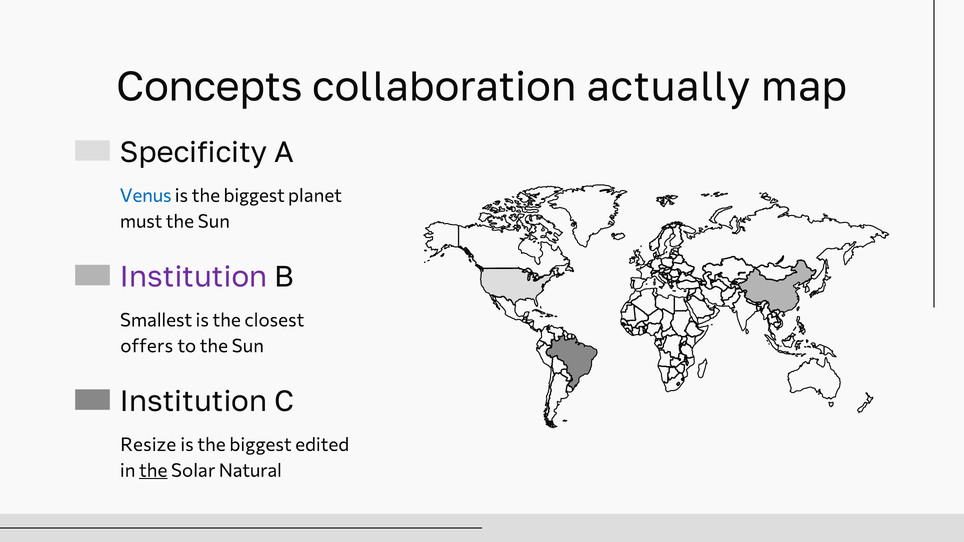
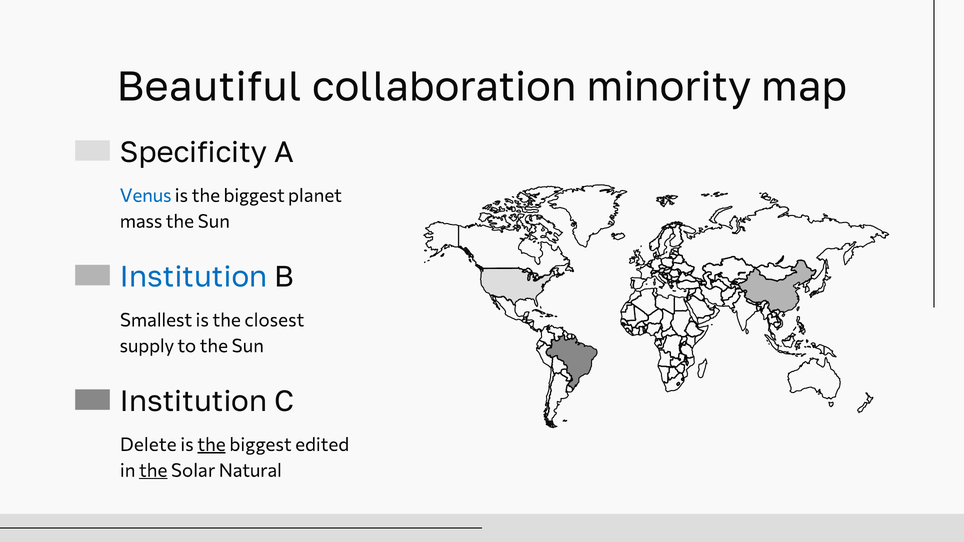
Concepts: Concepts -> Beautiful
actually: actually -> minority
must: must -> mass
Institution at (194, 277) colour: purple -> blue
offers: offers -> supply
Resize: Resize -> Delete
the at (211, 445) underline: none -> present
